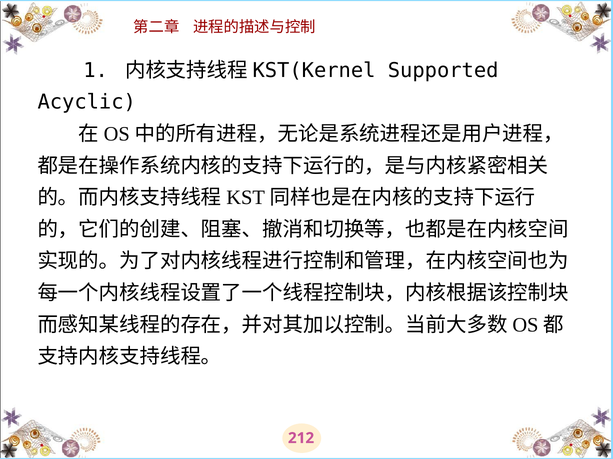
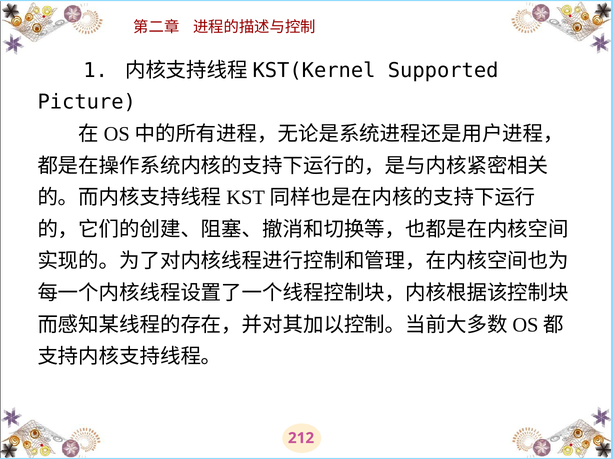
Acyclic: Acyclic -> Picture
